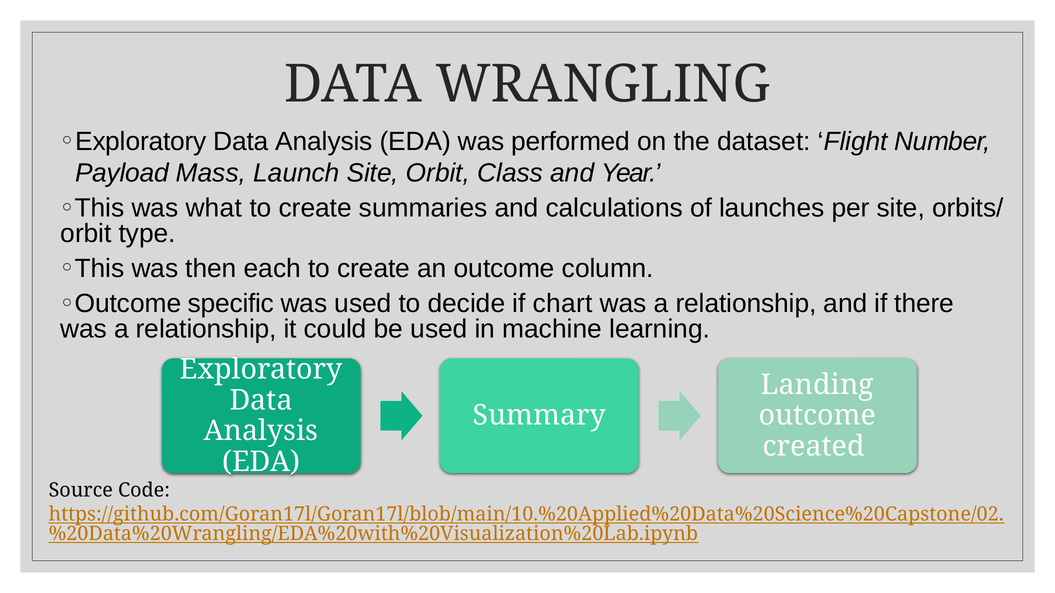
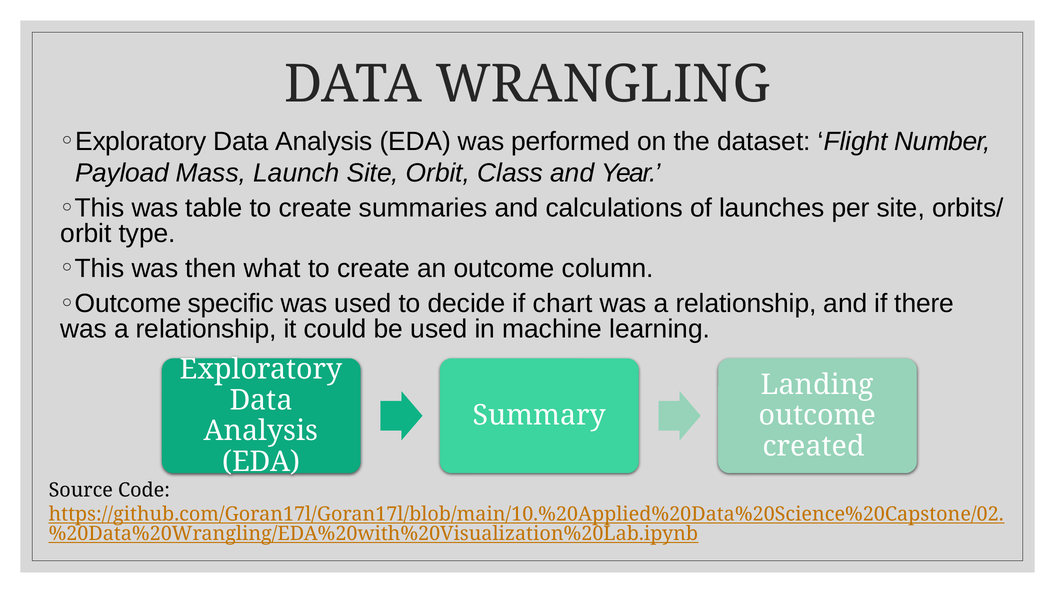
what: what -> table
each: each -> what
